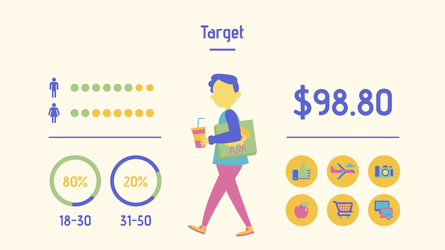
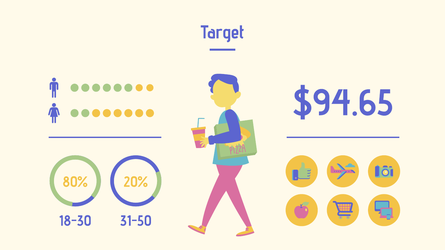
$98.80: $98.80 -> $94.65
